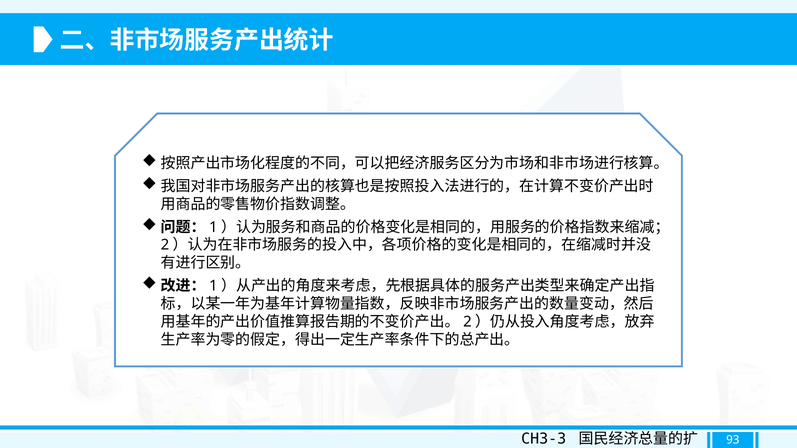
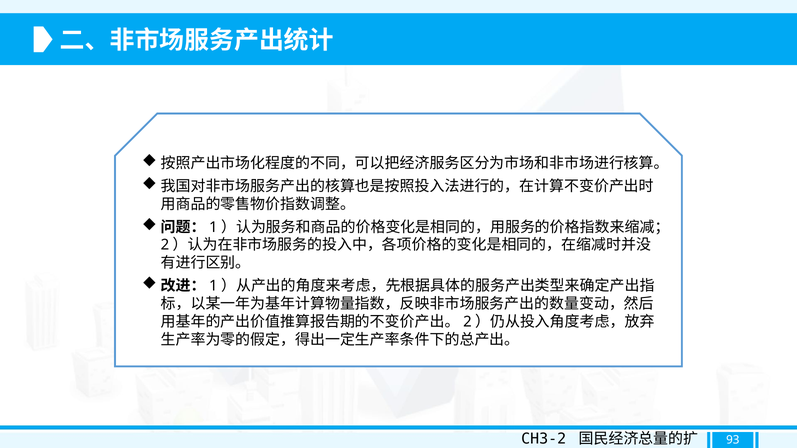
CH3-3: CH3-3 -> CH3-2
